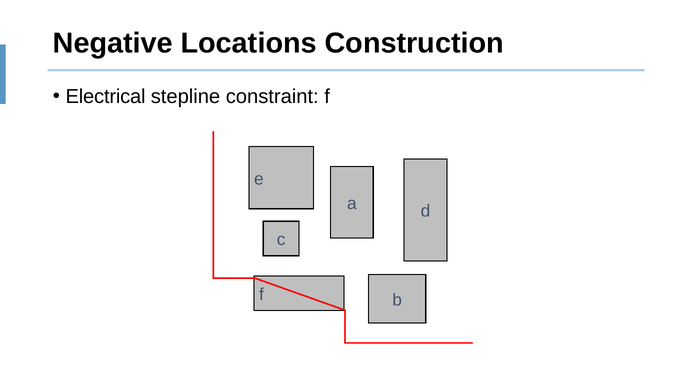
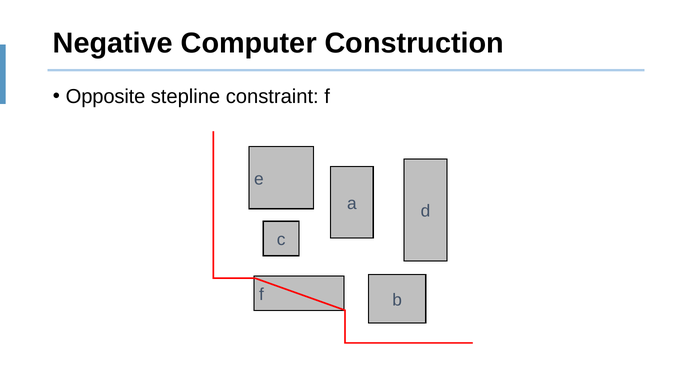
Locations: Locations -> Computer
Electrical: Electrical -> Opposite
